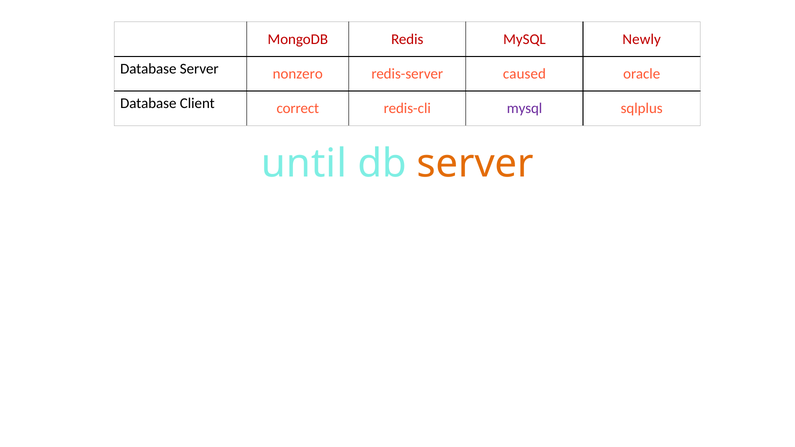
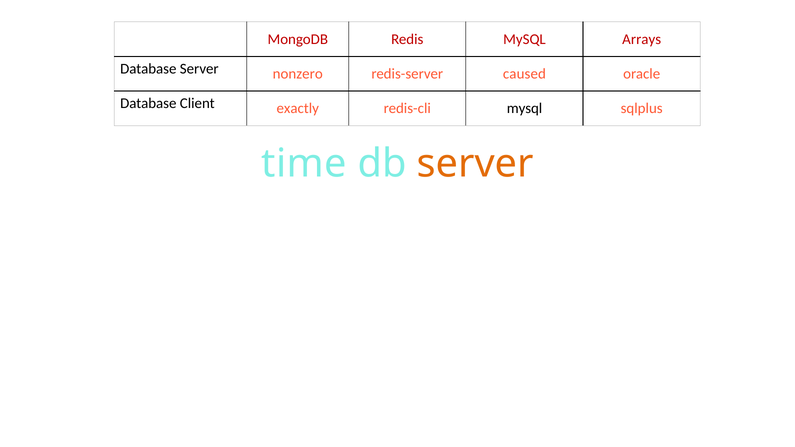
Newly: Newly -> Arrays
correct: correct -> exactly
mysql at (525, 109) colour: purple -> black
until: until -> time
